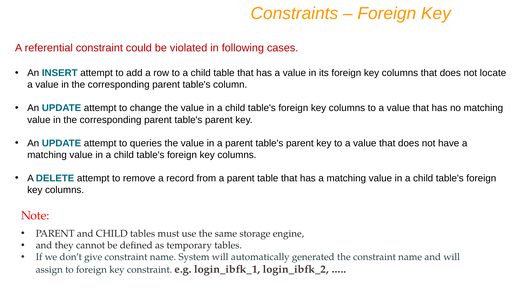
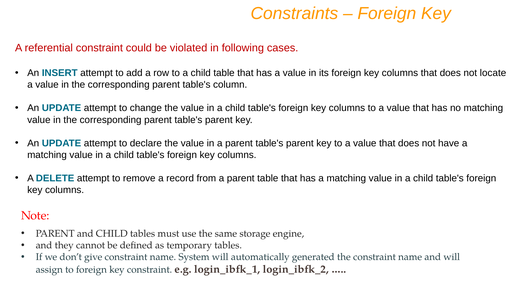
queries: queries -> declare
